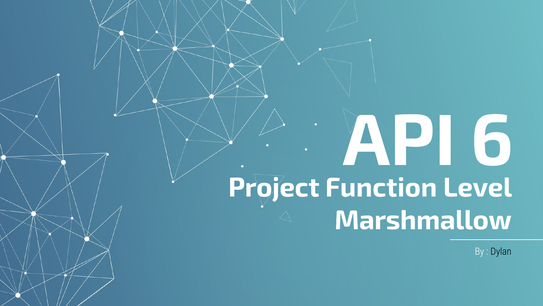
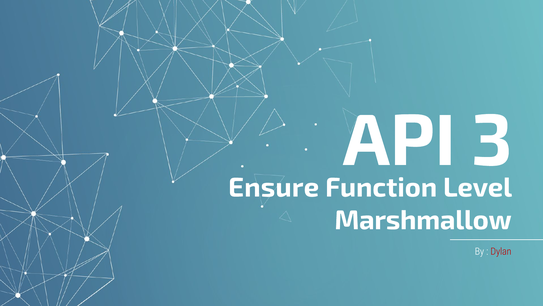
6: 6 -> 3
Project: Project -> Ensure
Dylan colour: black -> red
